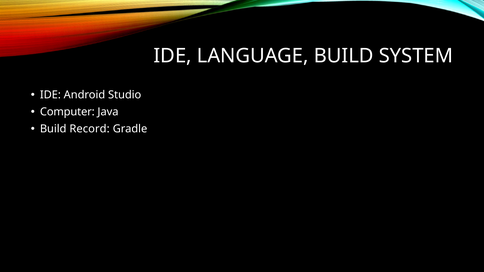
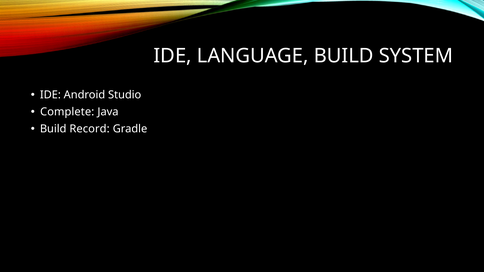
Computer: Computer -> Complete
